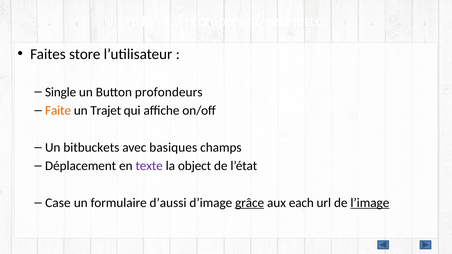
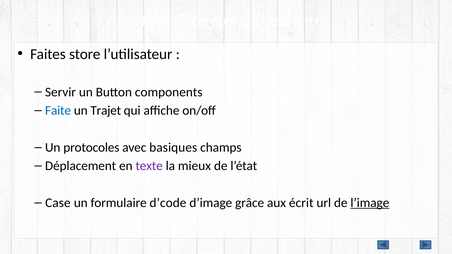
Single: Single -> Servir
profondeurs: profondeurs -> components
Faite colour: orange -> blue
bitbuckets: bitbuckets -> protocoles
object: object -> mieux
d’aussi: d’aussi -> d’code
grâce underline: present -> none
each: each -> écrit
